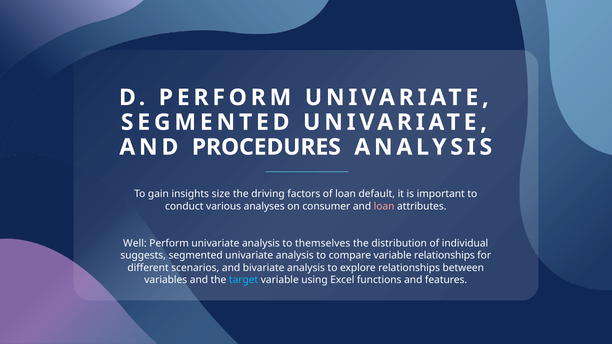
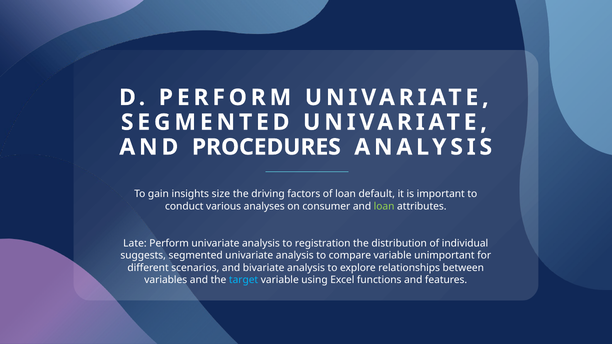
loan at (384, 206) colour: pink -> light green
Well: Well -> Late
themselves: themselves -> registration
variable relationships: relationships -> unimportant
